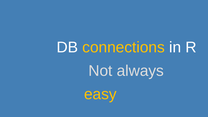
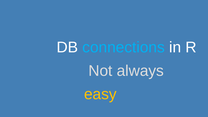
connections colour: yellow -> light blue
